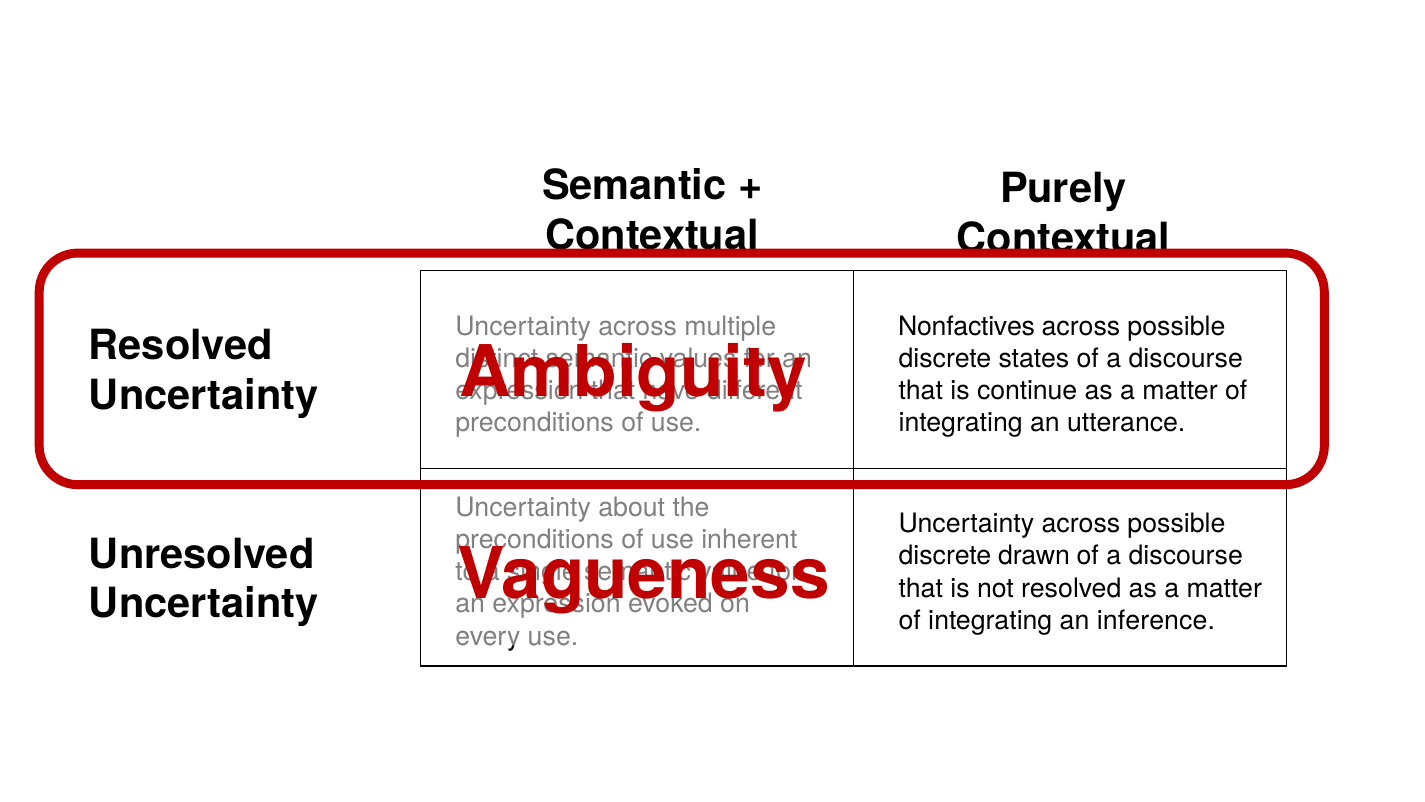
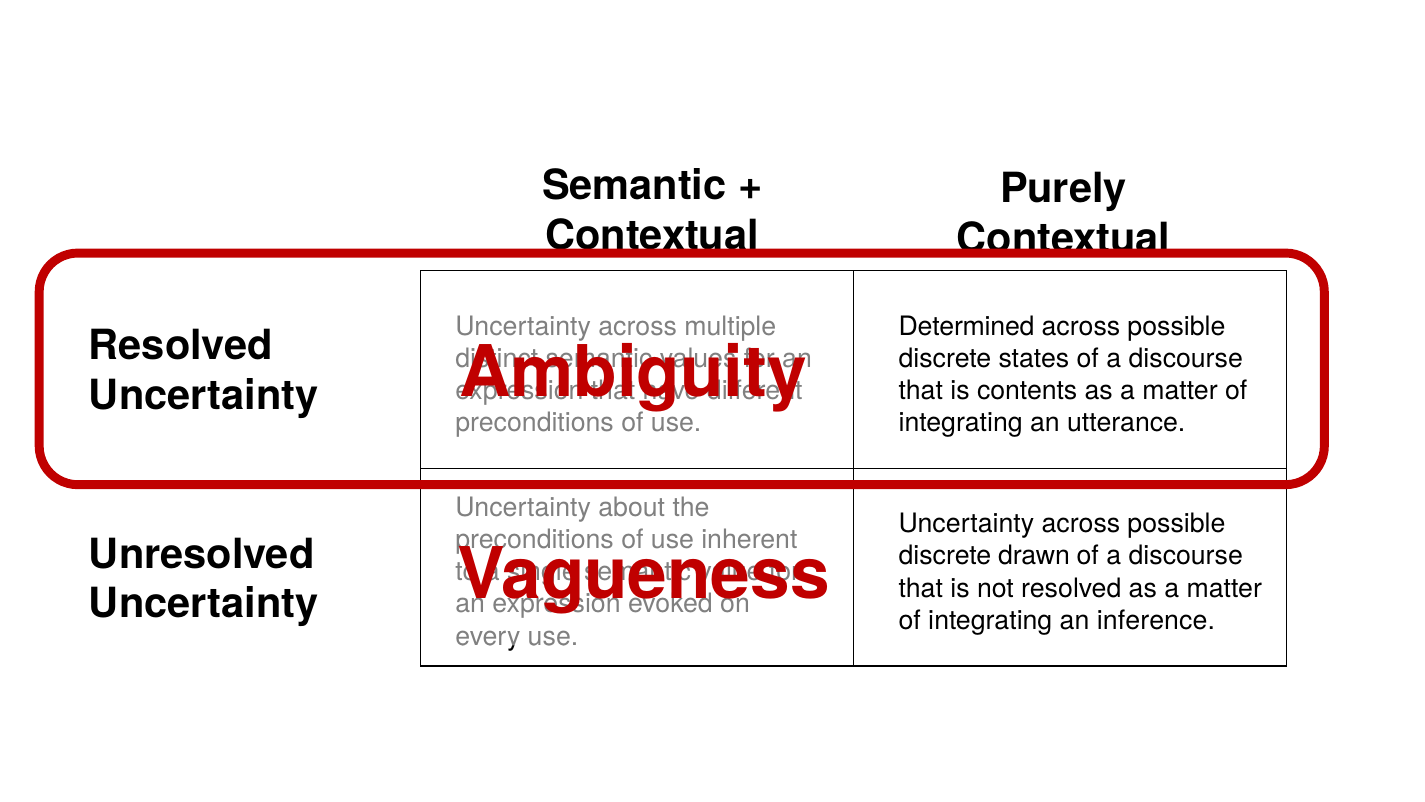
Nonfactives: Nonfactives -> Determined
continue: continue -> contents
